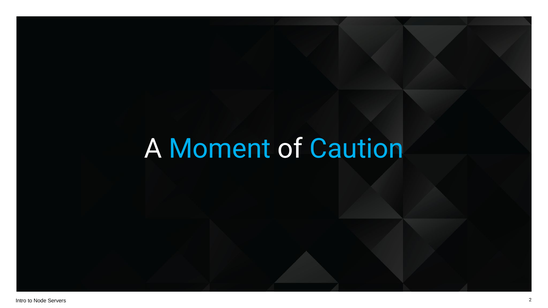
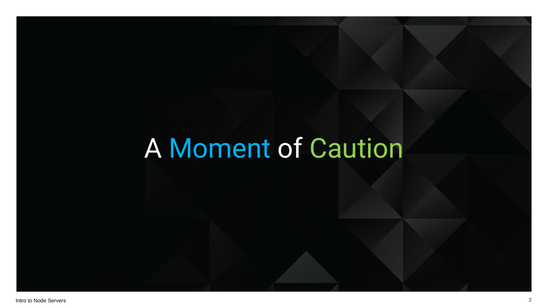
Caution colour: light blue -> light green
